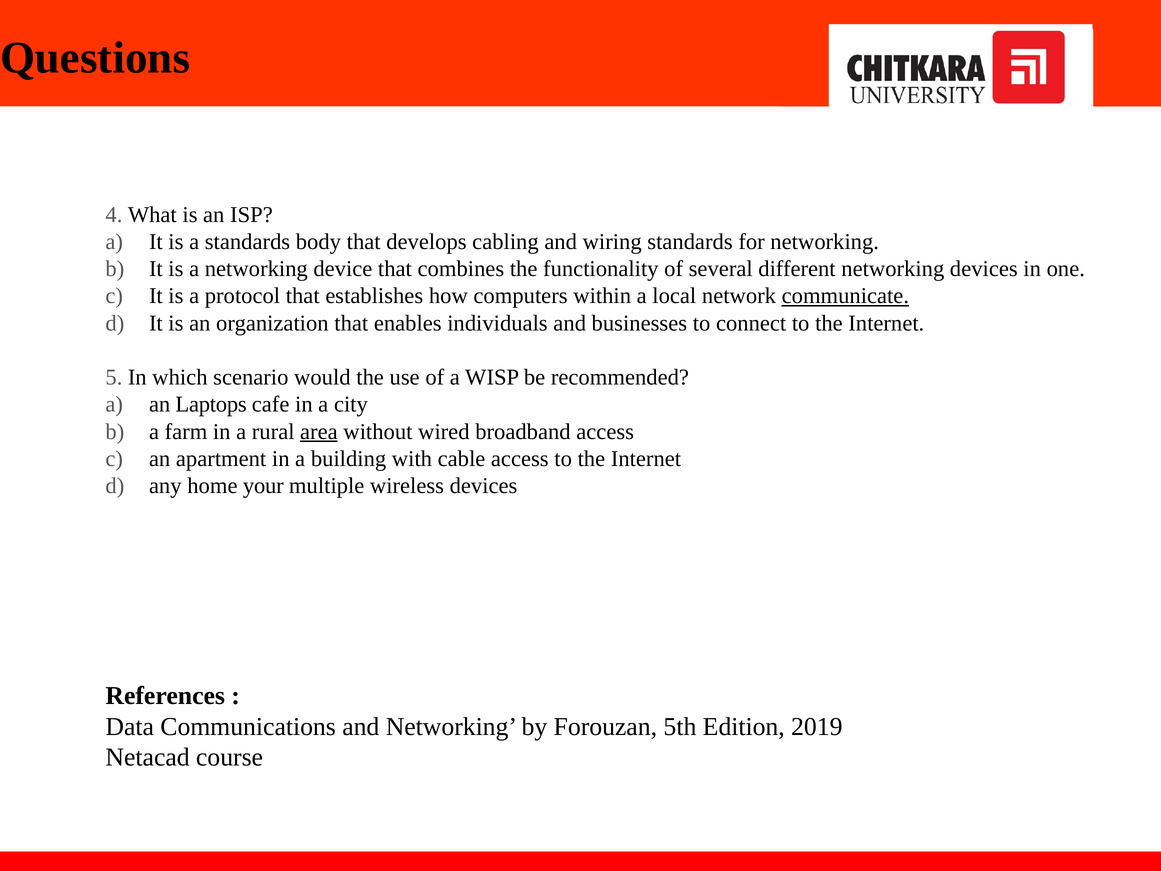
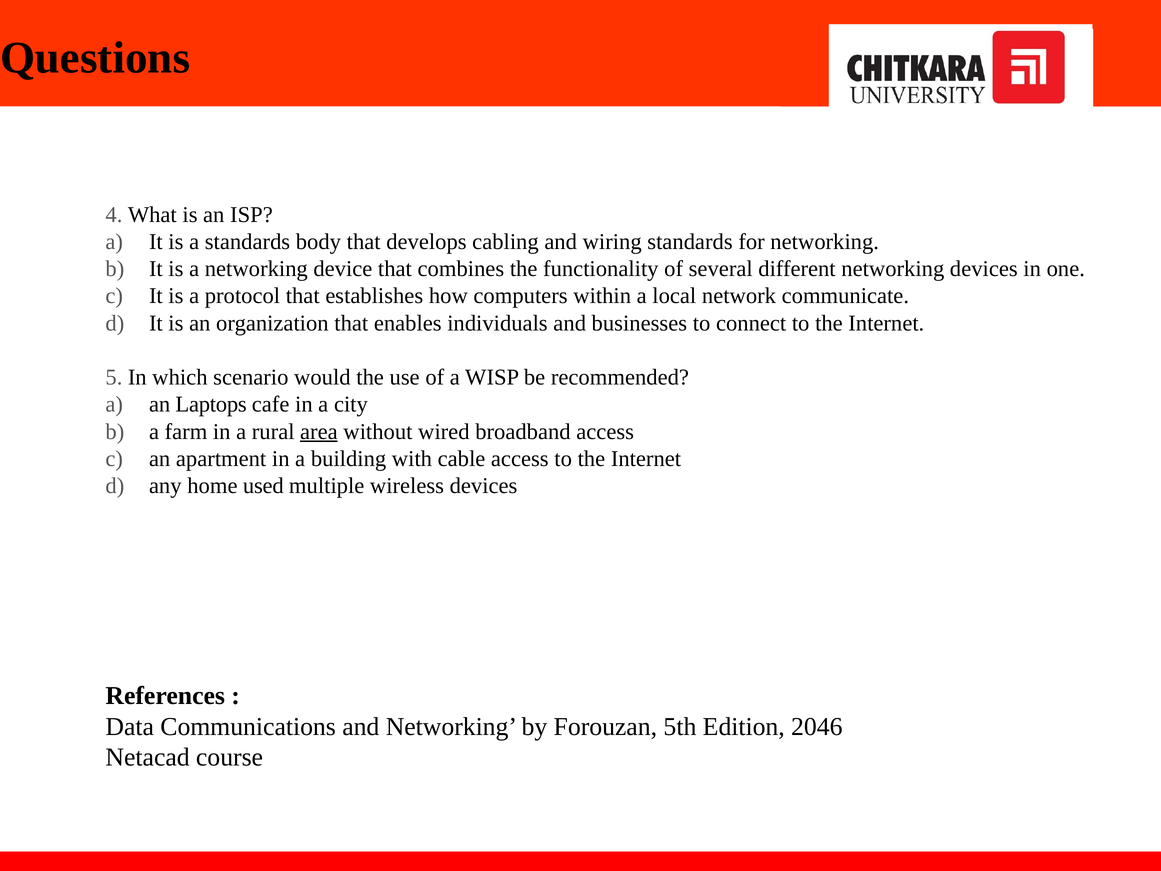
communicate underline: present -> none
your: your -> used
2019: 2019 -> 2046
